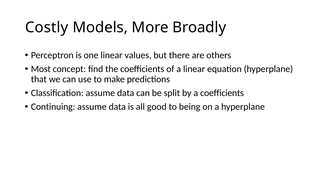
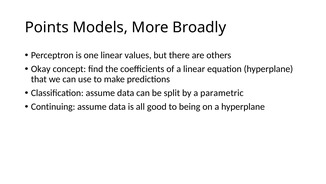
Costly: Costly -> Points
Most: Most -> Okay
a coefficients: coefficients -> parametric
